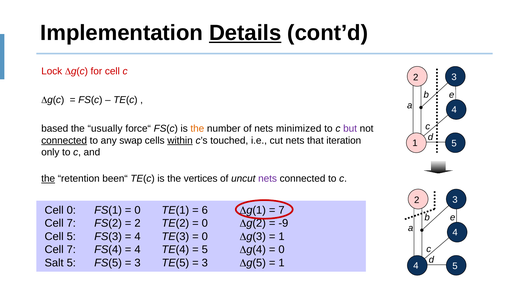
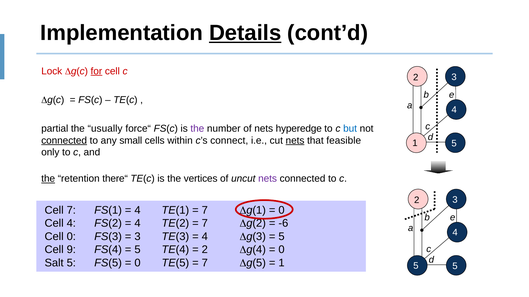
for underline: none -> present
based: based -> partial
the at (197, 129) colour: orange -> purple
minimized: minimized -> hyperedge
but colour: purple -> blue
swap: swap -> small
within underline: present -> none
touched: touched -> connect
nets at (295, 141) underline: none -> present
iteration: iteration -> feasible
been“: been“ -> there“
Cell 0: 0 -> 7
0 at (137, 210): 0 -> 4
6 at (205, 210): 6 -> 7
7 at (282, 210): 7 -> 0
7 at (71, 224): 7 -> 4
2 at (137, 224): 2 -> 4
0 at (205, 224): 0 -> 7
-9: -9 -> -6
Cell 5: 5 -> 0
4 at (137, 237): 4 -> 3
0 at (205, 237): 0 -> 4
1 at (282, 237): 1 -> 5
7 at (71, 250): 7 -> 9
4 at (137, 250): 4 -> 5
5 at (205, 250): 5 -> 2
3 at (137, 263): 3 -> 0
3 at (205, 263): 3 -> 7
1 4: 4 -> 5
